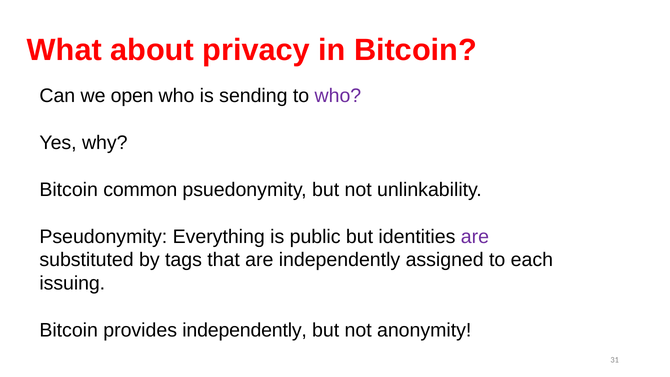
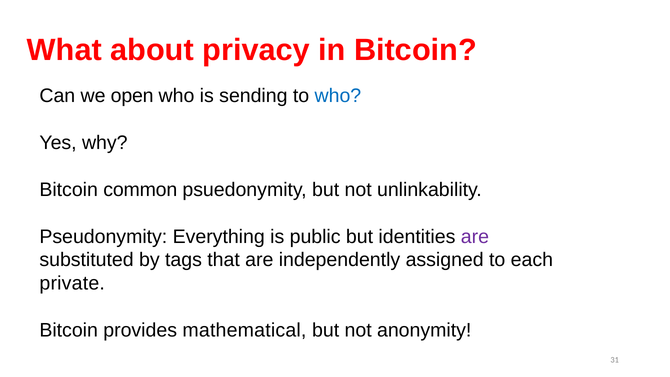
who at (338, 96) colour: purple -> blue
issuing: issuing -> private
provides independently: independently -> mathematical
